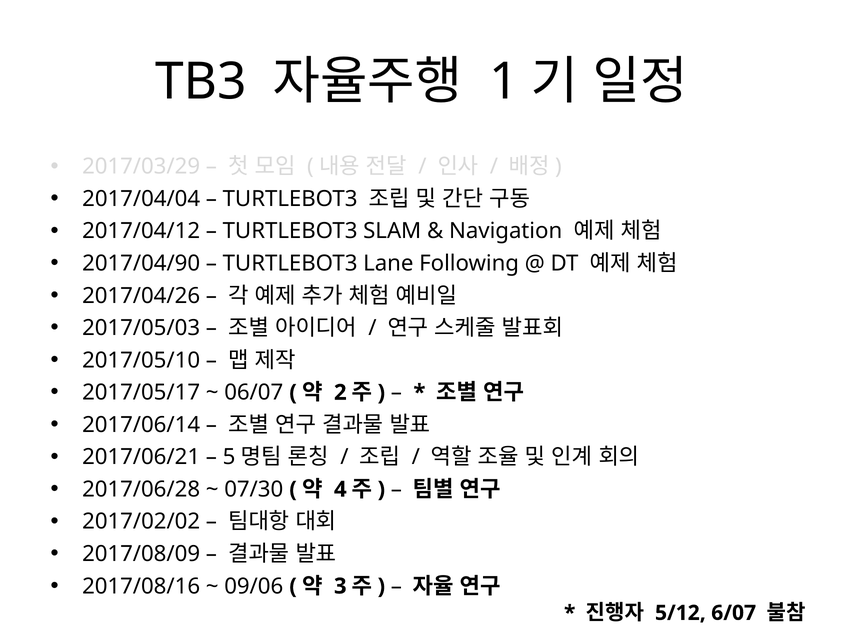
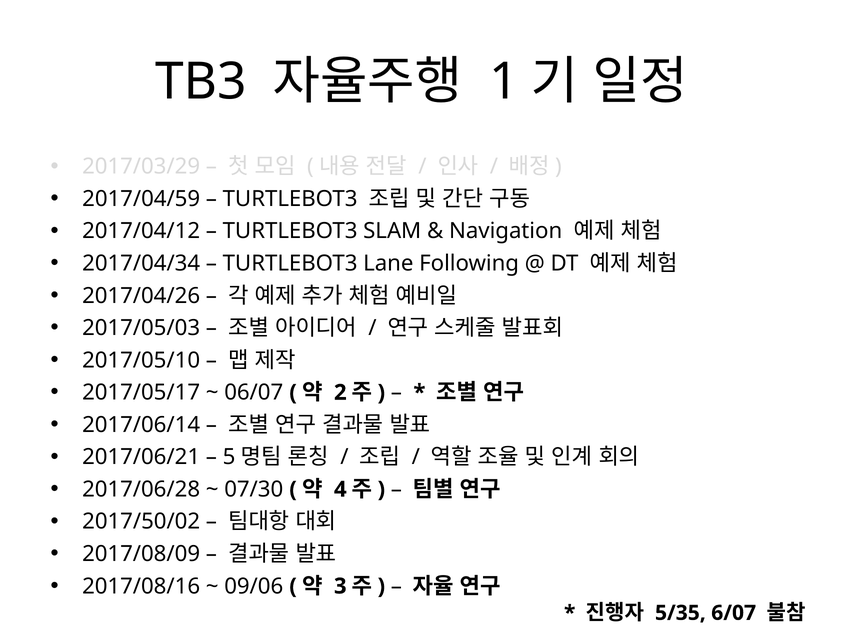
2017/04/04: 2017/04/04 -> 2017/04/59
2017/04/90: 2017/04/90 -> 2017/04/34
2017/02/02: 2017/02/02 -> 2017/50/02
5/12: 5/12 -> 5/35
